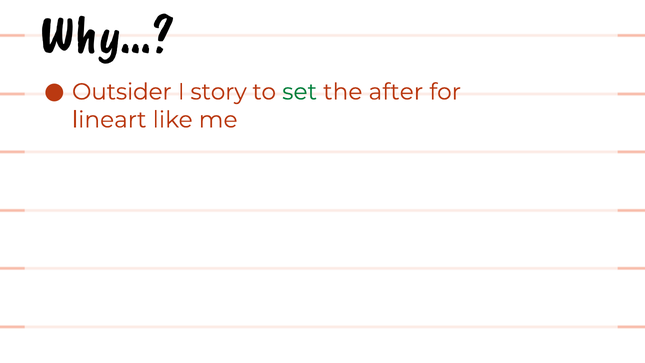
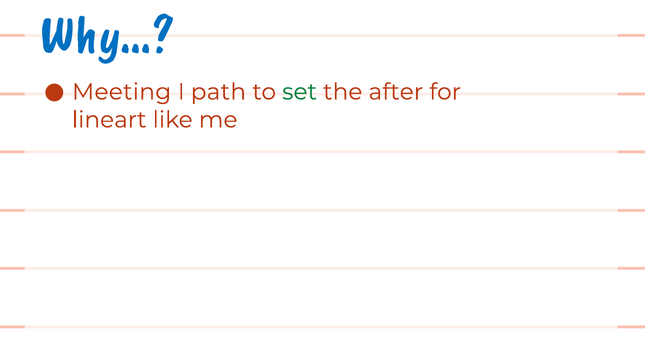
Why… colour: black -> blue
Outsider: Outsider -> Meeting
story: story -> path
